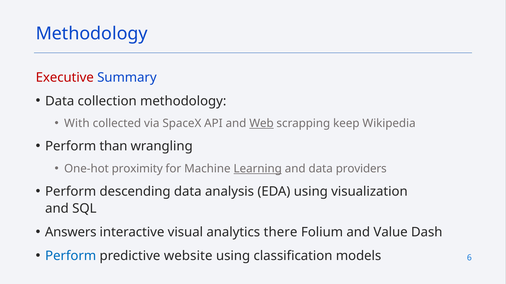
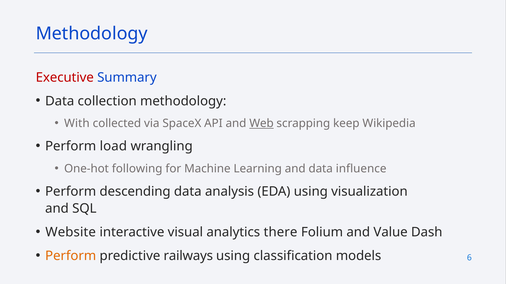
than: than -> load
proximity: proximity -> following
Learning underline: present -> none
providers: providers -> influence
Answers: Answers -> Website
Perform at (71, 256) colour: blue -> orange
website: website -> railways
